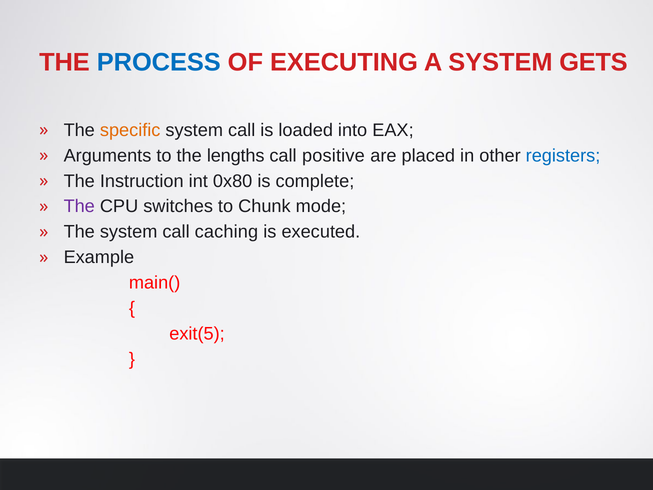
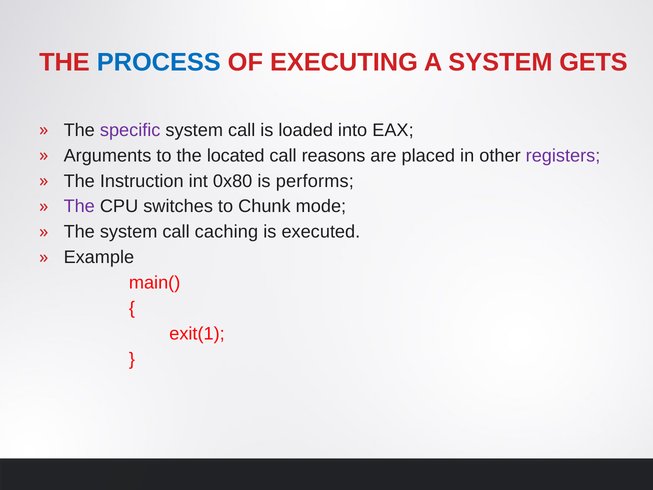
specific colour: orange -> purple
lengths: lengths -> located
positive: positive -> reasons
registers colour: blue -> purple
complete: complete -> performs
exit(5: exit(5 -> exit(1
